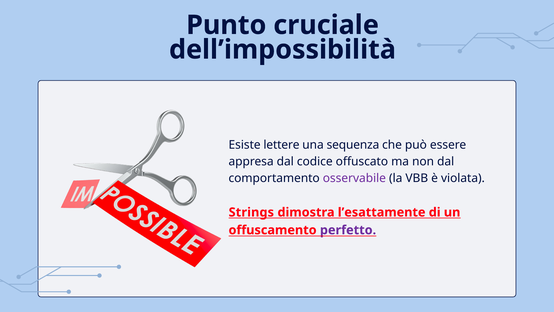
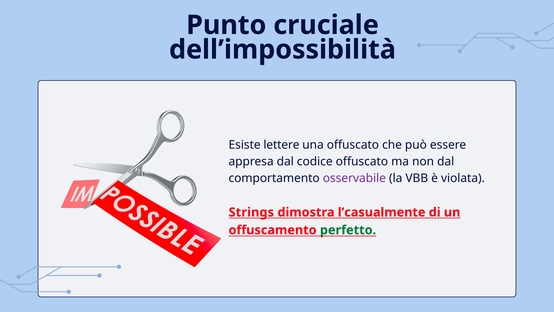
una sequenza: sequenza -> offuscato
l’esattamente: l’esattamente -> l’casualmente
perfetto colour: purple -> green
